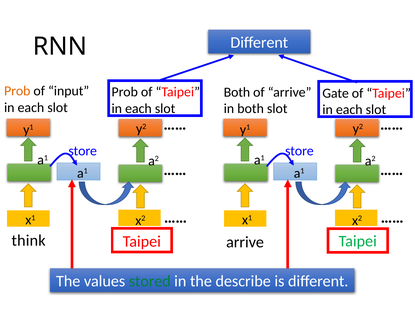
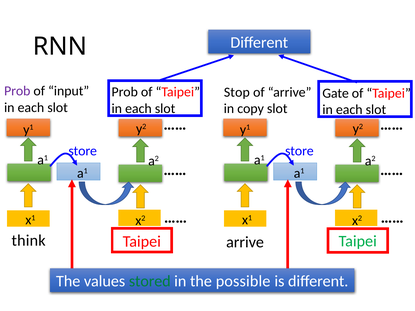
Prob at (17, 91) colour: orange -> purple
Both at (237, 92): Both -> Stop
in both: both -> copy
describe: describe -> possible
